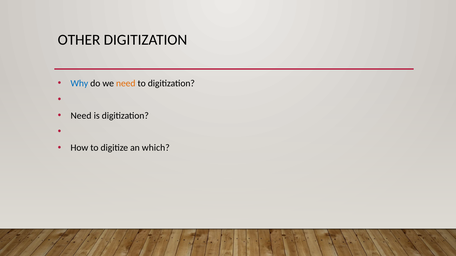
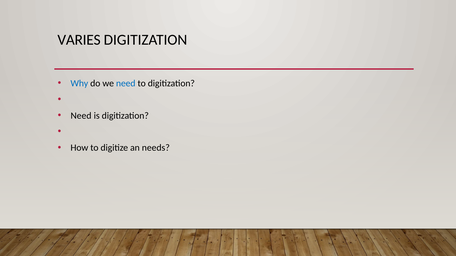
OTHER: OTHER -> VARIES
need at (126, 83) colour: orange -> blue
which: which -> needs
